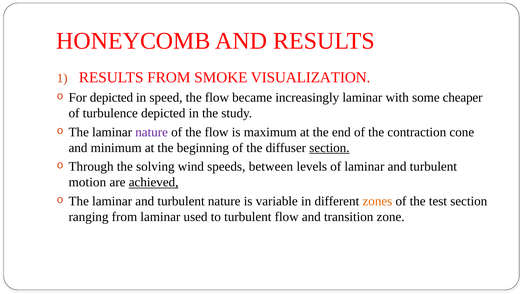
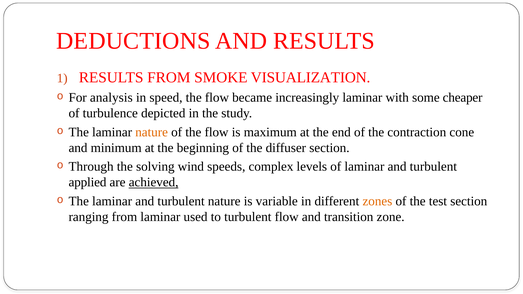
HONEYCOMB: HONEYCOMB -> DEDUCTIONS
For depicted: depicted -> analysis
nature at (152, 132) colour: purple -> orange
section at (329, 148) underline: present -> none
between: between -> complex
motion: motion -> applied
